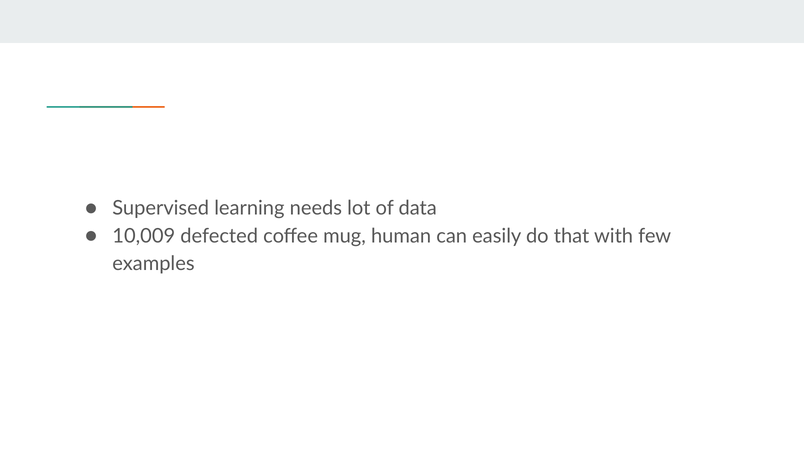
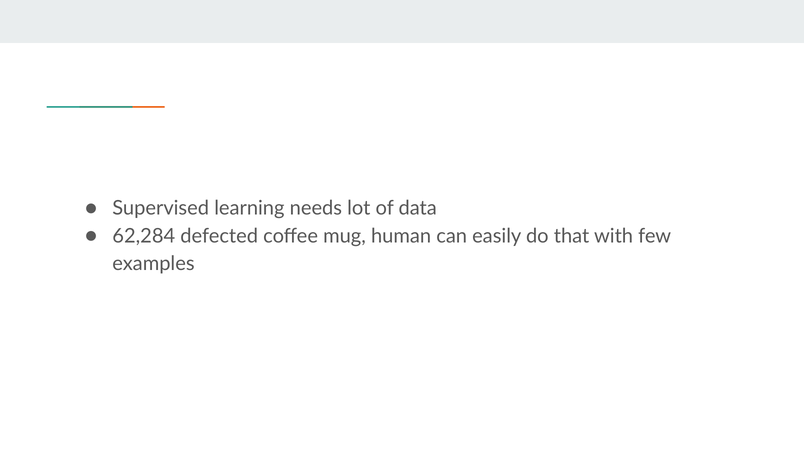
10,009: 10,009 -> 62,284
